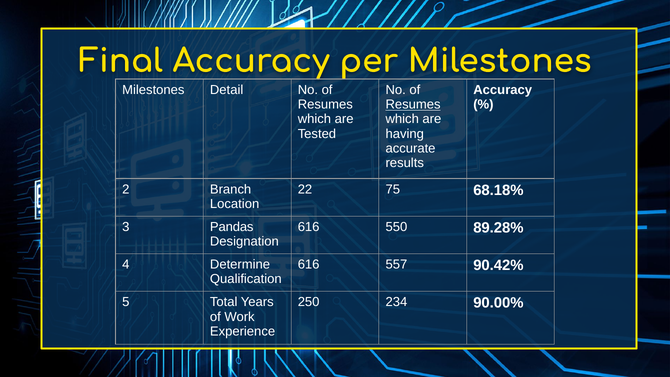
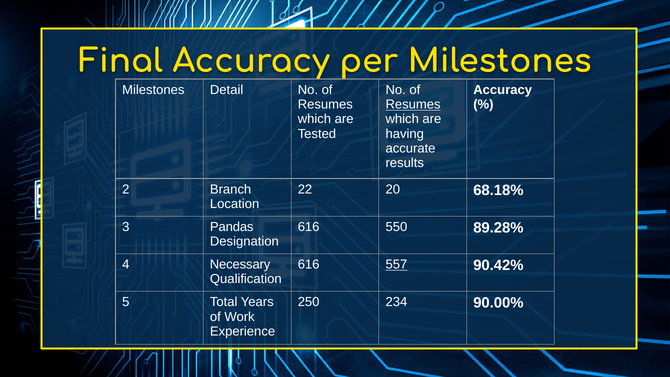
75: 75 -> 20
Determine: Determine -> Necessary
557 underline: none -> present
